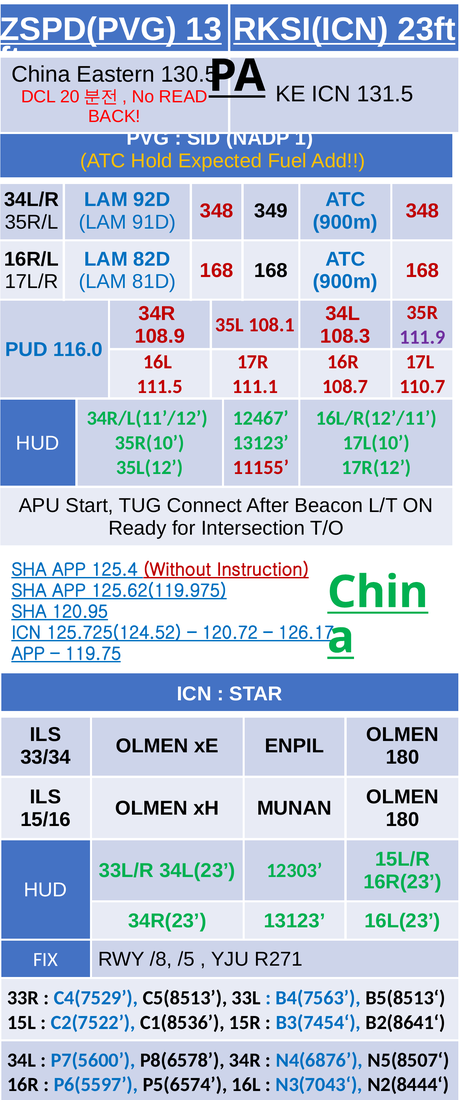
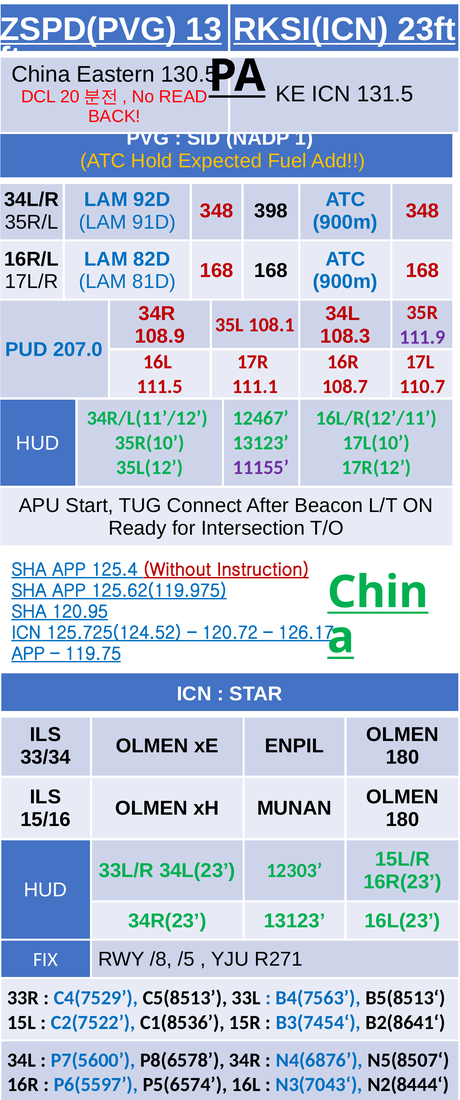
349: 349 -> 398
116.0: 116.0 -> 207.0
11155 colour: red -> purple
